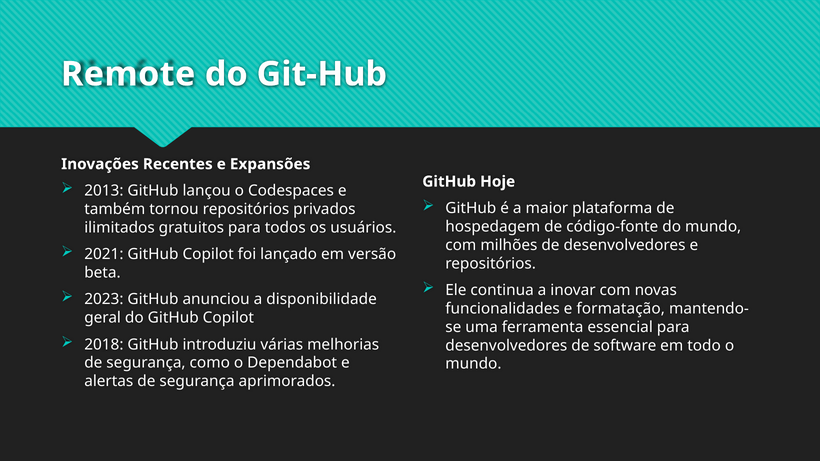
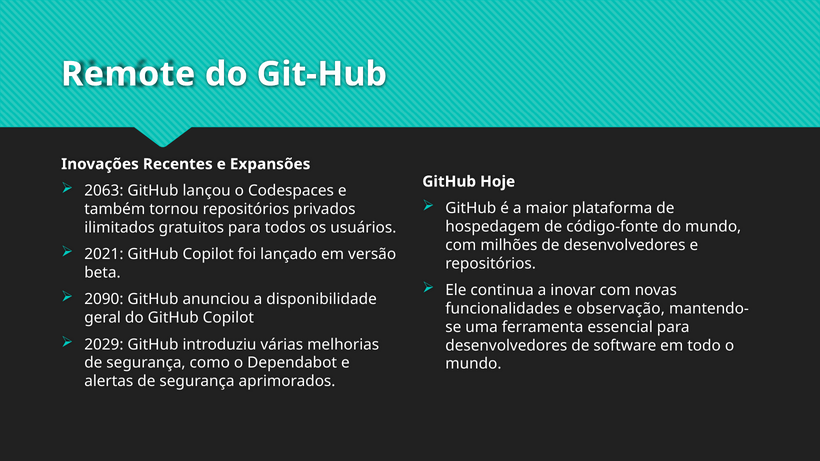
2013: 2013 -> 2063
2023: 2023 -> 2090
formatação: formatação -> observação
2018: 2018 -> 2029
